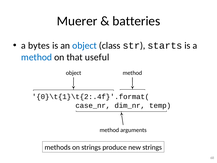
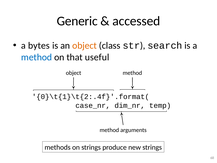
Muerer: Muerer -> Generic
batteries: batteries -> accessed
object at (85, 46) colour: blue -> orange
starts: starts -> search
